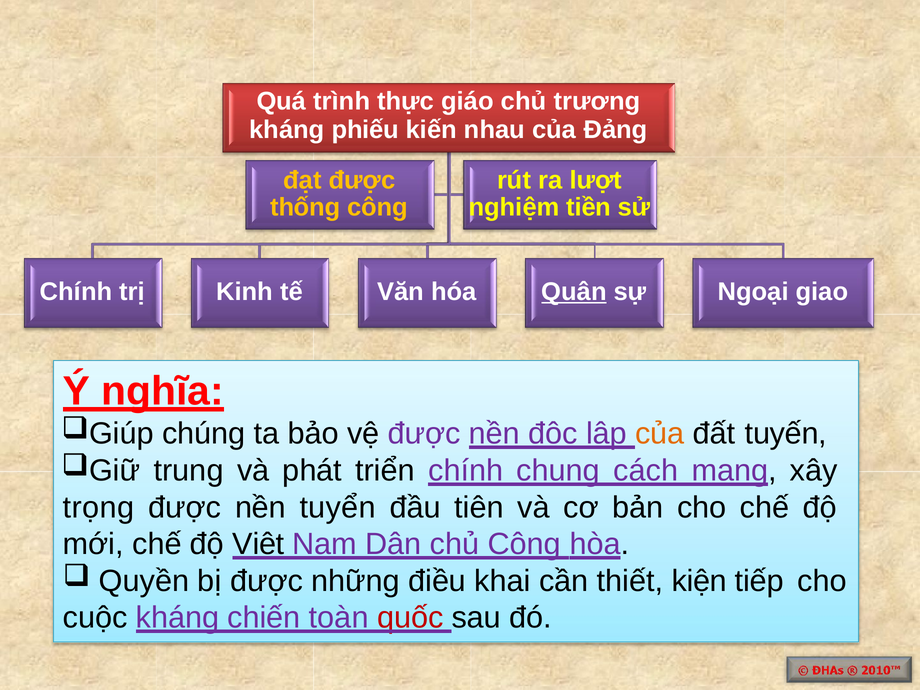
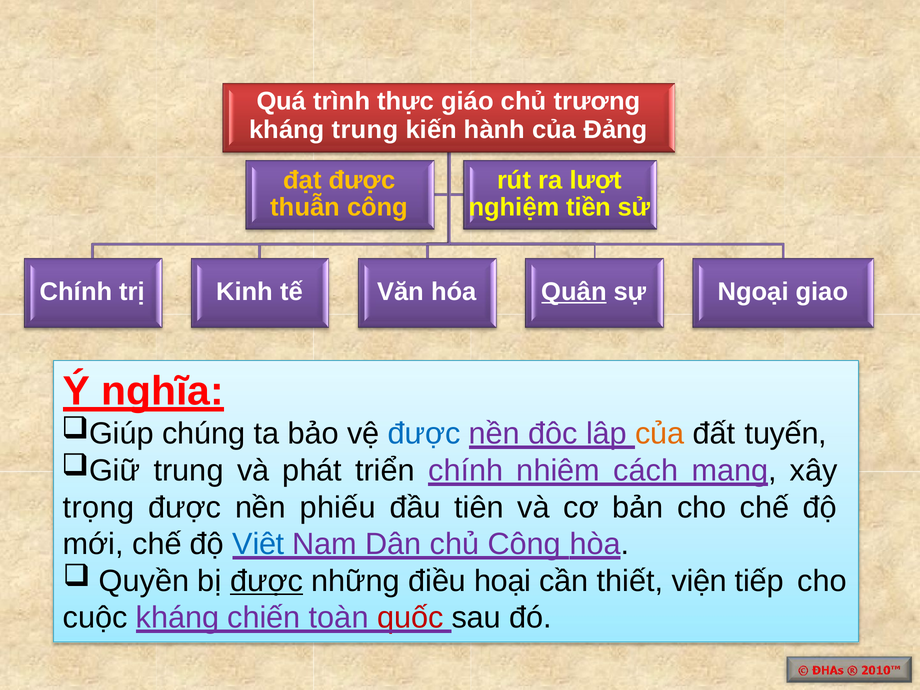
kháng phiếu: phiếu -> trung
nhau: nhau -> hành
thống: thống -> thuẫn
được at (424, 434) colour: purple -> blue
chung: chung -> nhiệm
tuyển: tuyển -> phiếu
Việt colour: black -> blue
được at (266, 581) underline: none -> present
khai: khai -> hoại
kiện: kiện -> viện
